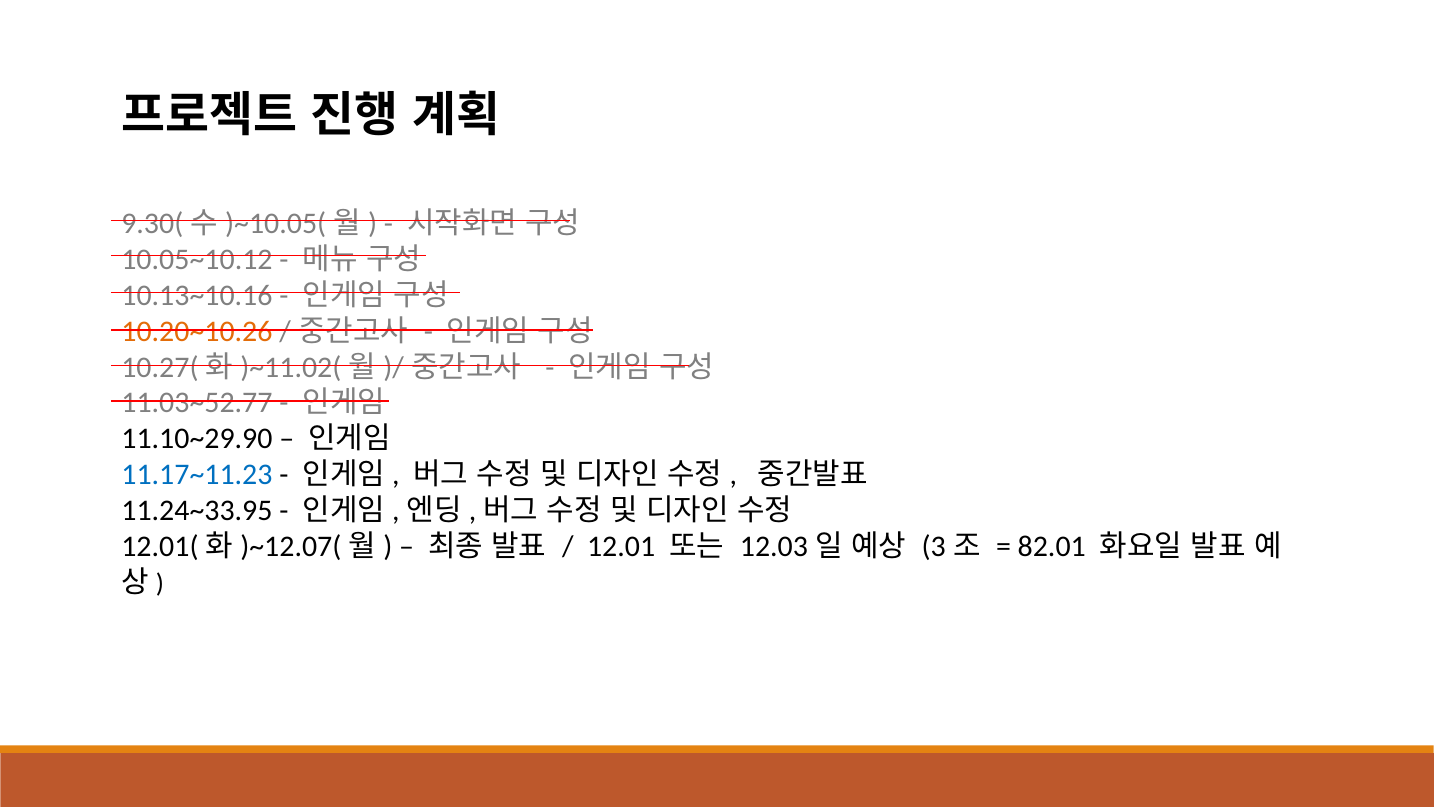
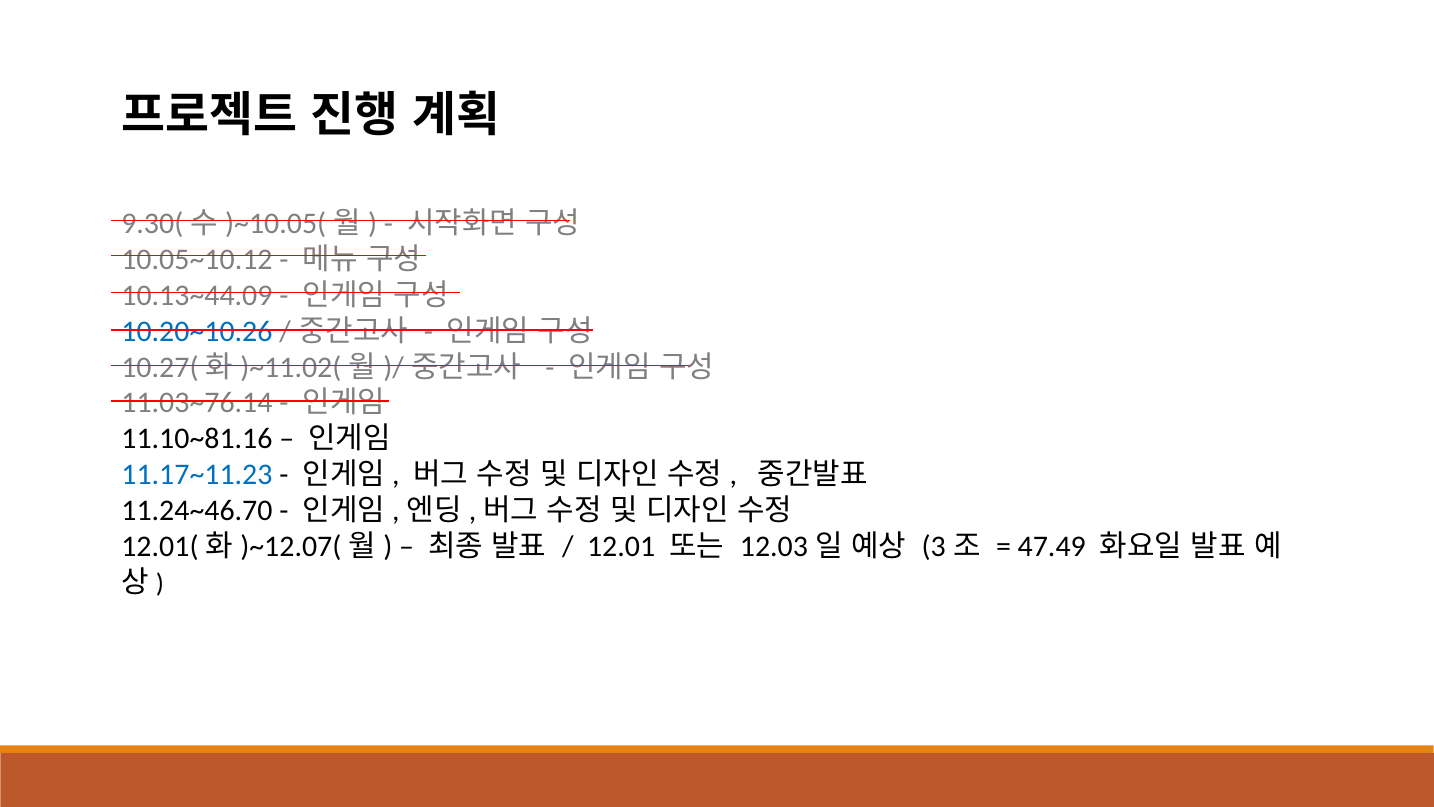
10.13~10.16: 10.13~10.16 -> 10.13~44.09
10.20~10.26 colour: orange -> blue
11.03~52.77: 11.03~52.77 -> 11.03~76.14
11.10~29.90: 11.10~29.90 -> 11.10~81.16
11.24~33.95: 11.24~33.95 -> 11.24~46.70
82.01: 82.01 -> 47.49
